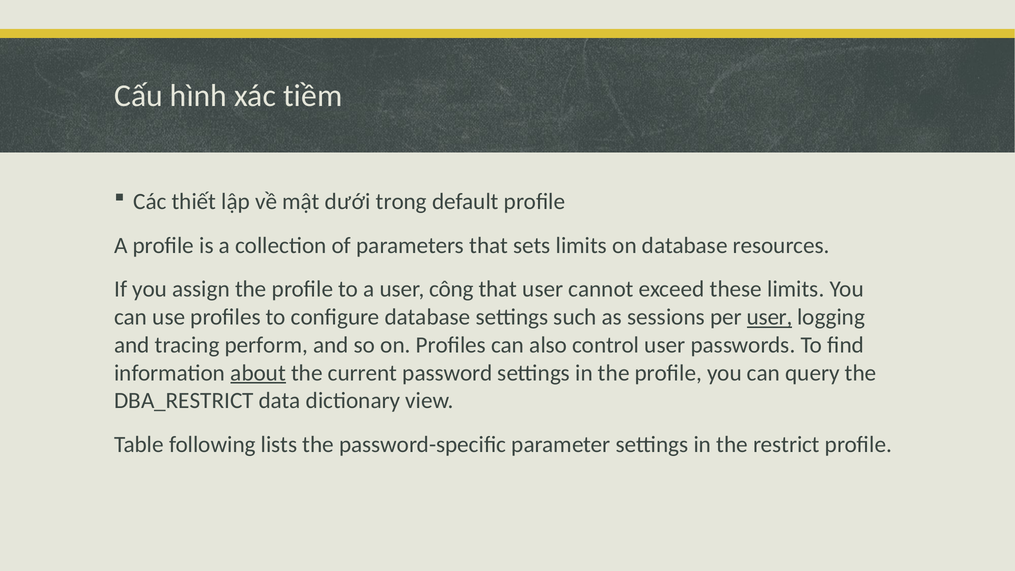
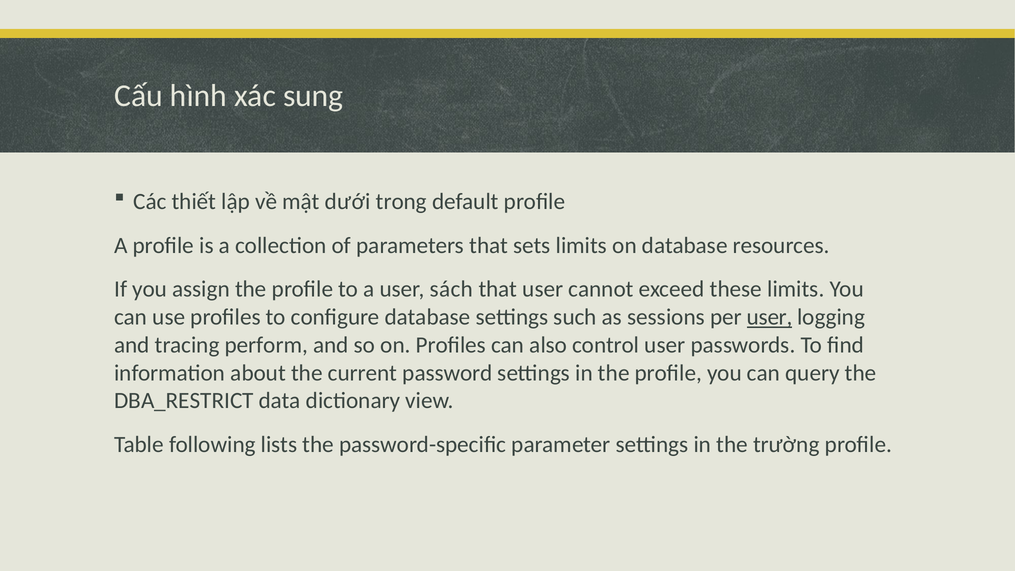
tiềm: tiềm -> sung
công: công -> sách
about underline: present -> none
restrict: restrict -> trường
